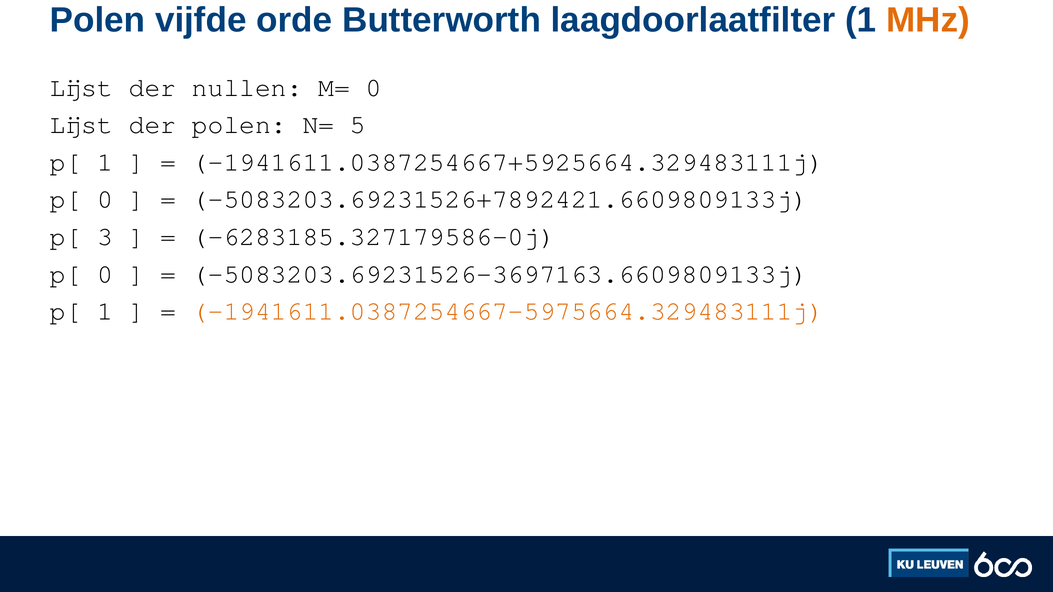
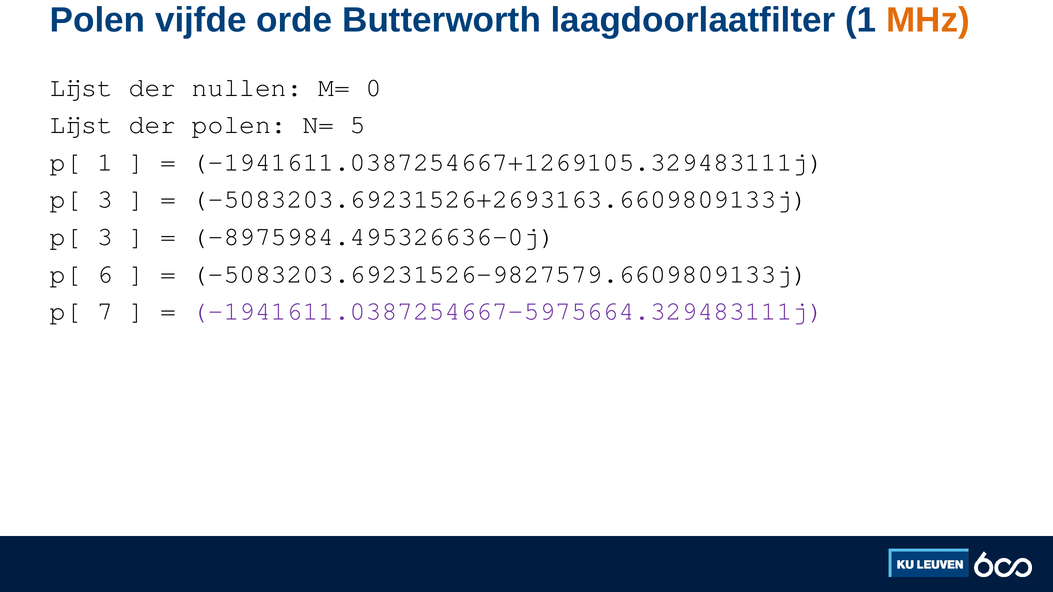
-1941611.0387254667+5925664.329483111j: -1941611.0387254667+5925664.329483111j -> -1941611.0387254667+1269105.329483111j
0 at (105, 199): 0 -> 3
-5083203.69231526+7892421.6609809133j: -5083203.69231526+7892421.6609809133j -> -5083203.69231526+2693163.6609809133j
-6283185.327179586-0j: -6283185.327179586-0j -> -8975984.495326636-0j
0 at (105, 274): 0 -> 6
-5083203.69231526-3697163.6609809133j: -5083203.69231526-3697163.6609809133j -> -5083203.69231526-9827579.6609809133j
1 at (105, 311): 1 -> 7
-1941611.0387254667-5975664.329483111j colour: orange -> purple
